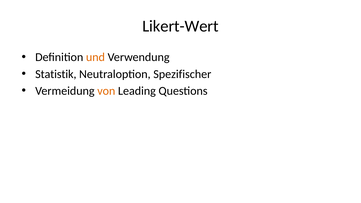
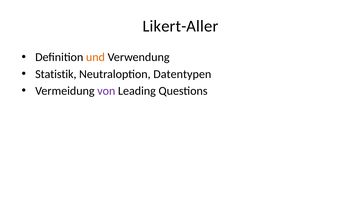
Likert-Wert: Likert-Wert -> Likert-Aller
Spezifischer: Spezifischer -> Datentypen
von colour: orange -> purple
